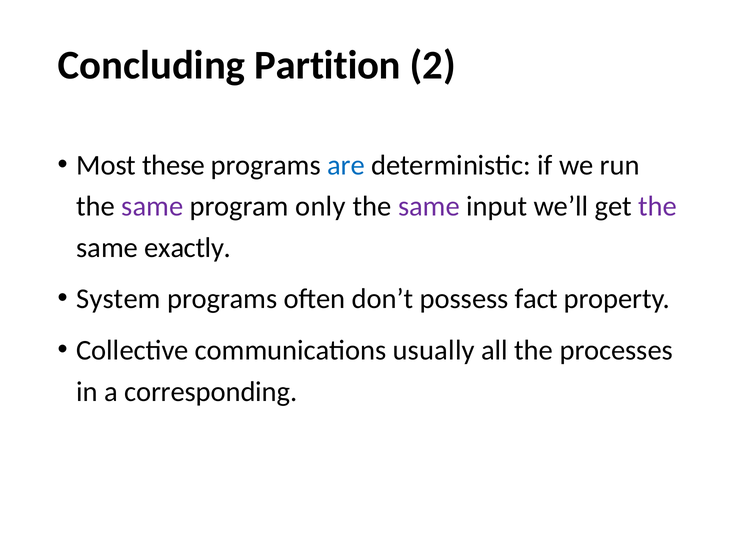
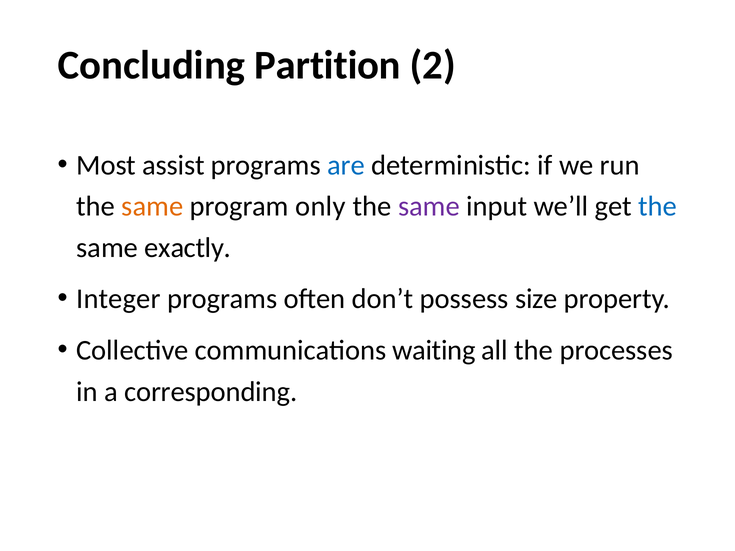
these: these -> assist
same at (152, 207) colour: purple -> orange
the at (658, 207) colour: purple -> blue
System: System -> Integer
fact: fact -> size
usually: usually -> waiting
